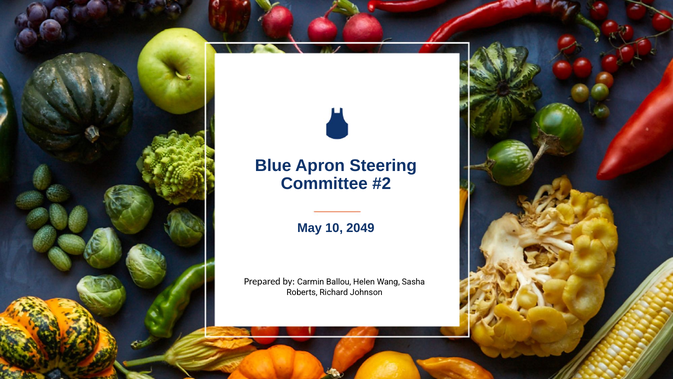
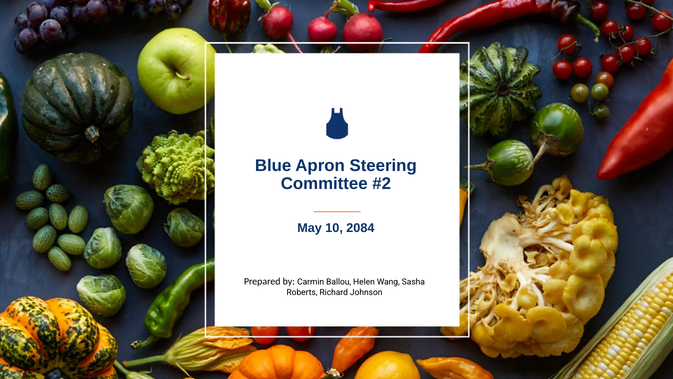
2049: 2049 -> 2084
